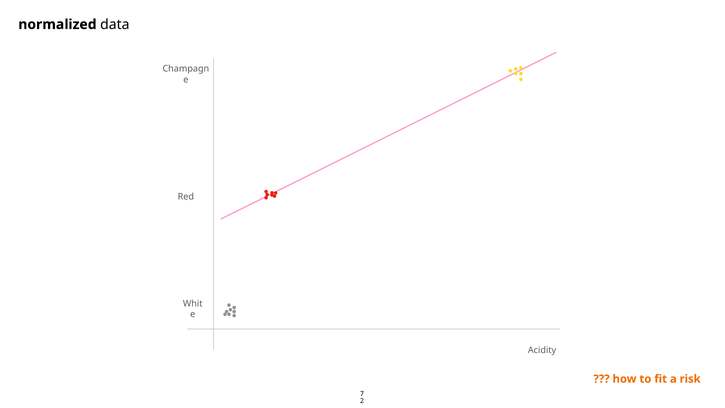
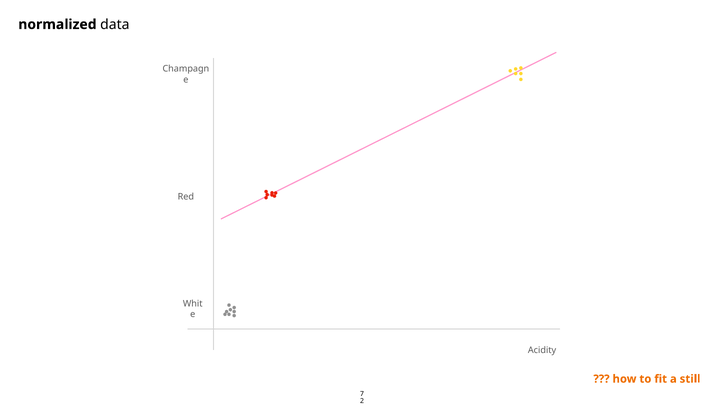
risk: risk -> still
